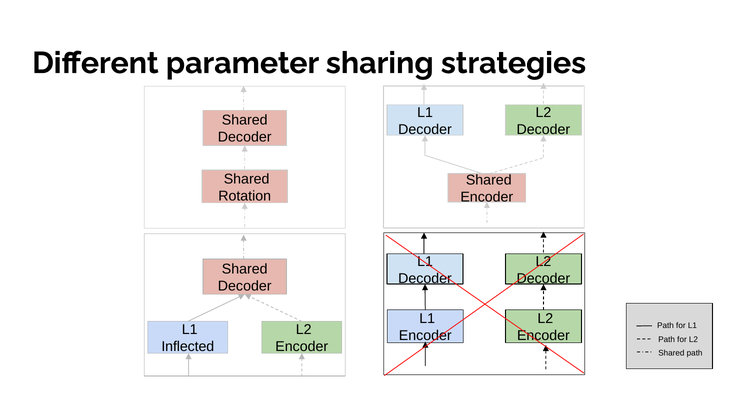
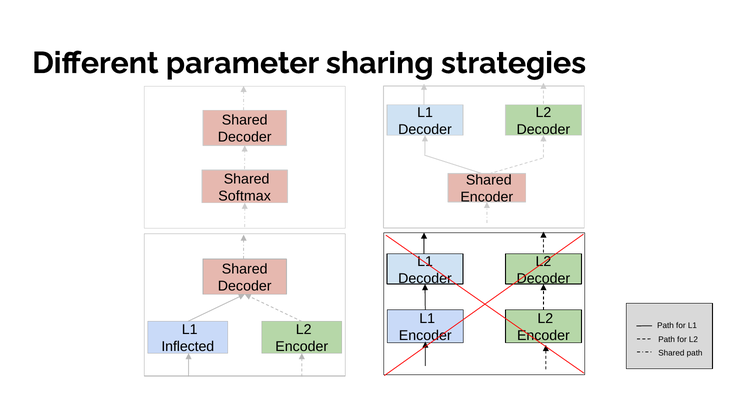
Rotation: Rotation -> Softmax
